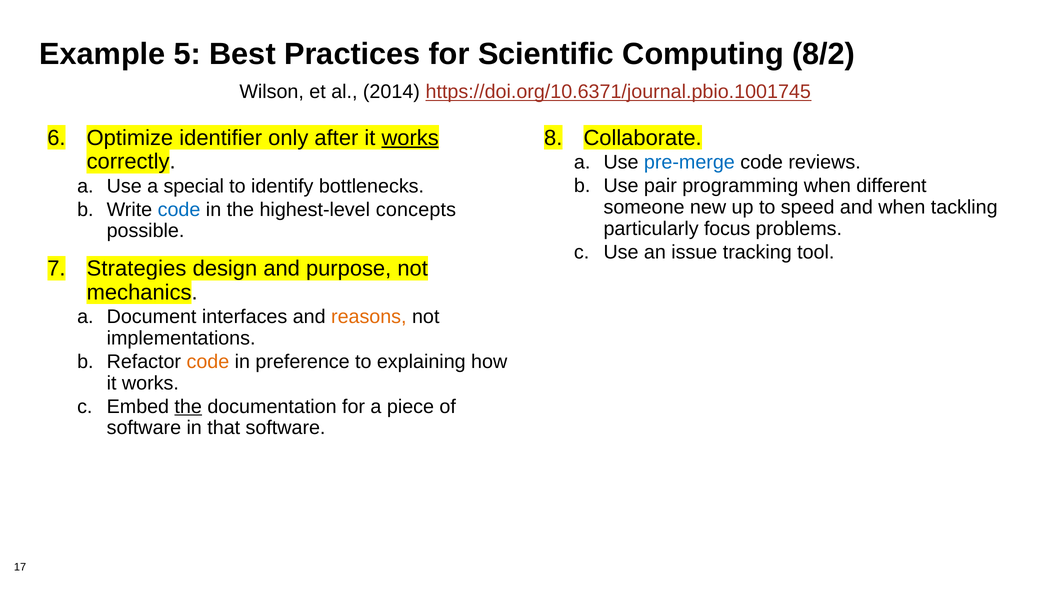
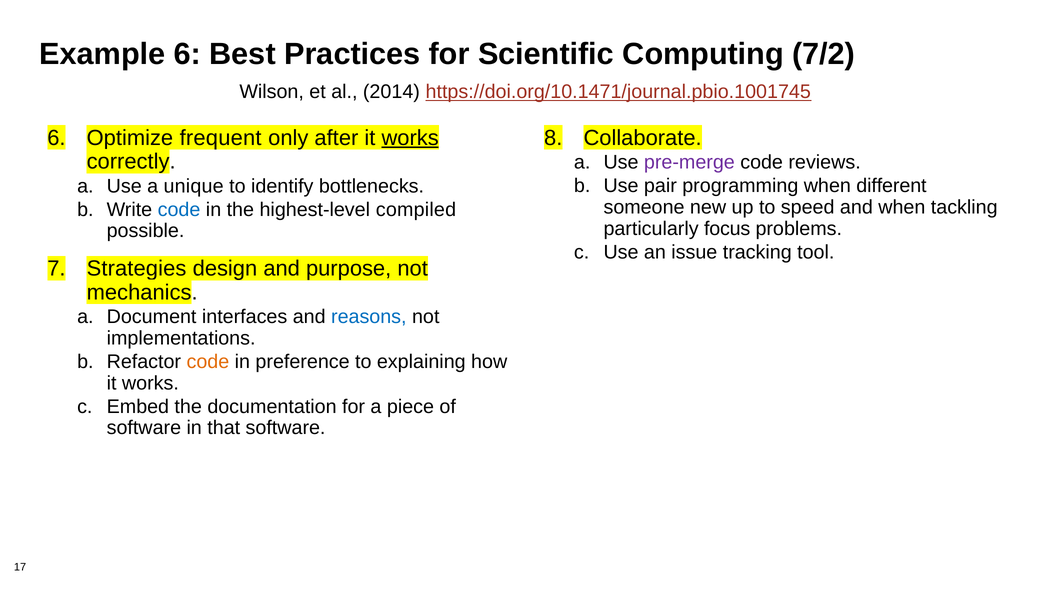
Example 5: 5 -> 6
8/2: 8/2 -> 7/2
https://doi.org/10.6371/journal.pbio.1001745: https://doi.org/10.6371/journal.pbio.1001745 -> https://doi.org/10.1471/journal.pbio.1001745
identifier: identifier -> frequent
pre-merge colour: blue -> purple
special: special -> unique
concepts: concepts -> compiled
reasons colour: orange -> blue
the at (188, 407) underline: present -> none
